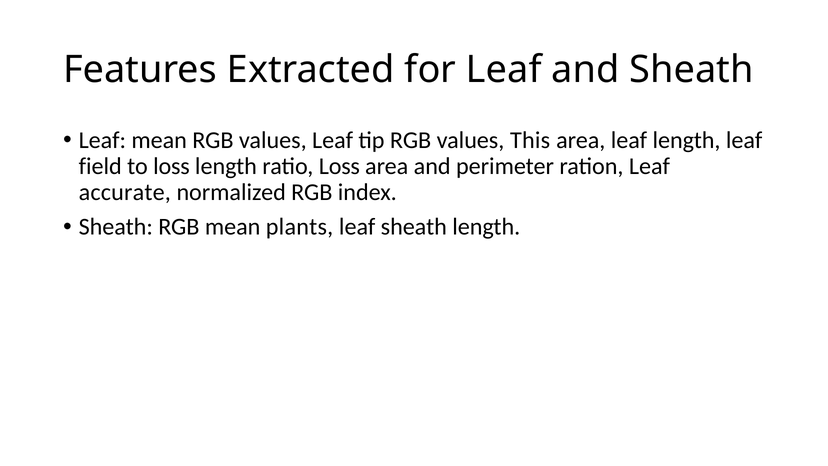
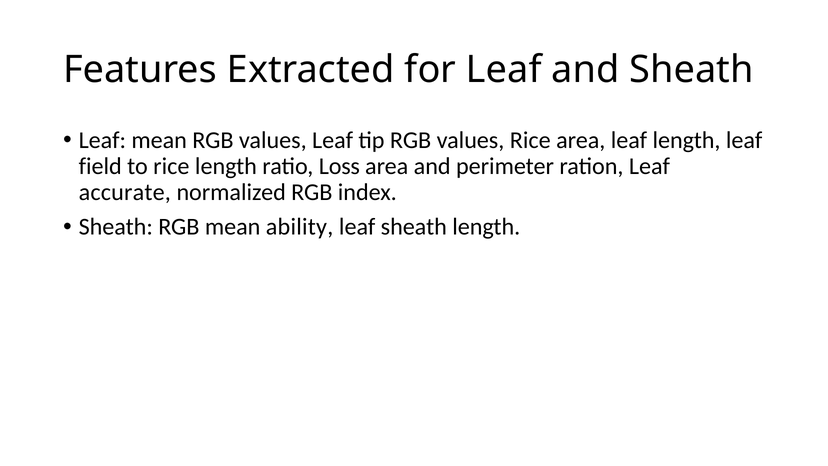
values This: This -> Rice
to loss: loss -> rice
plants: plants -> ability
